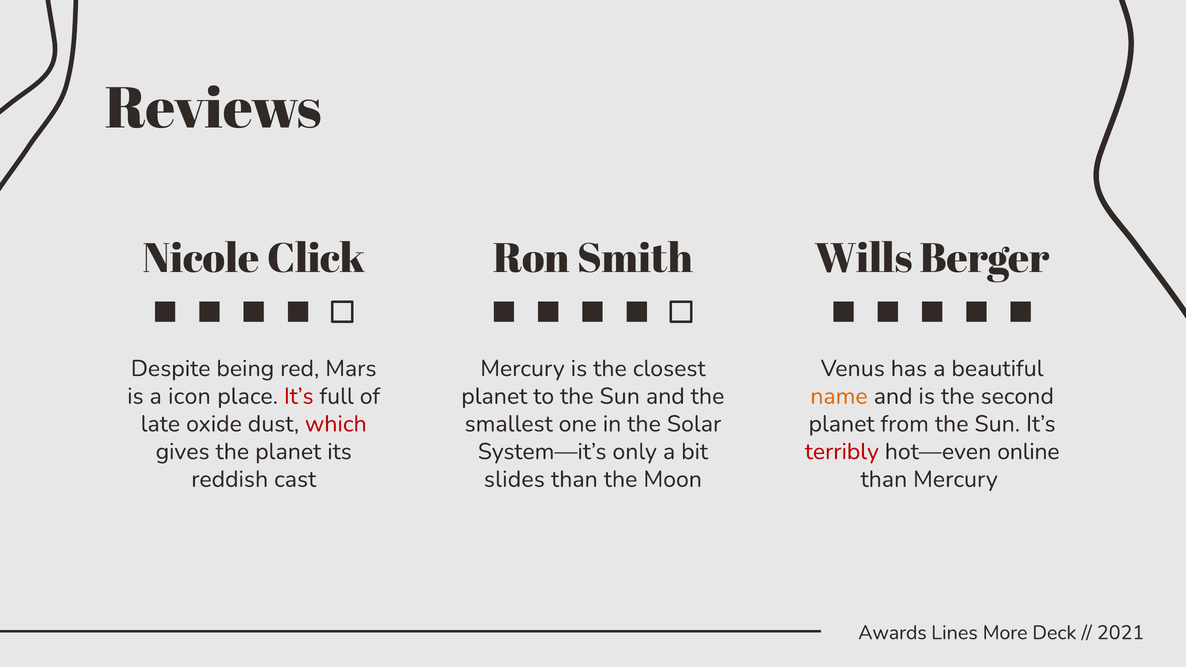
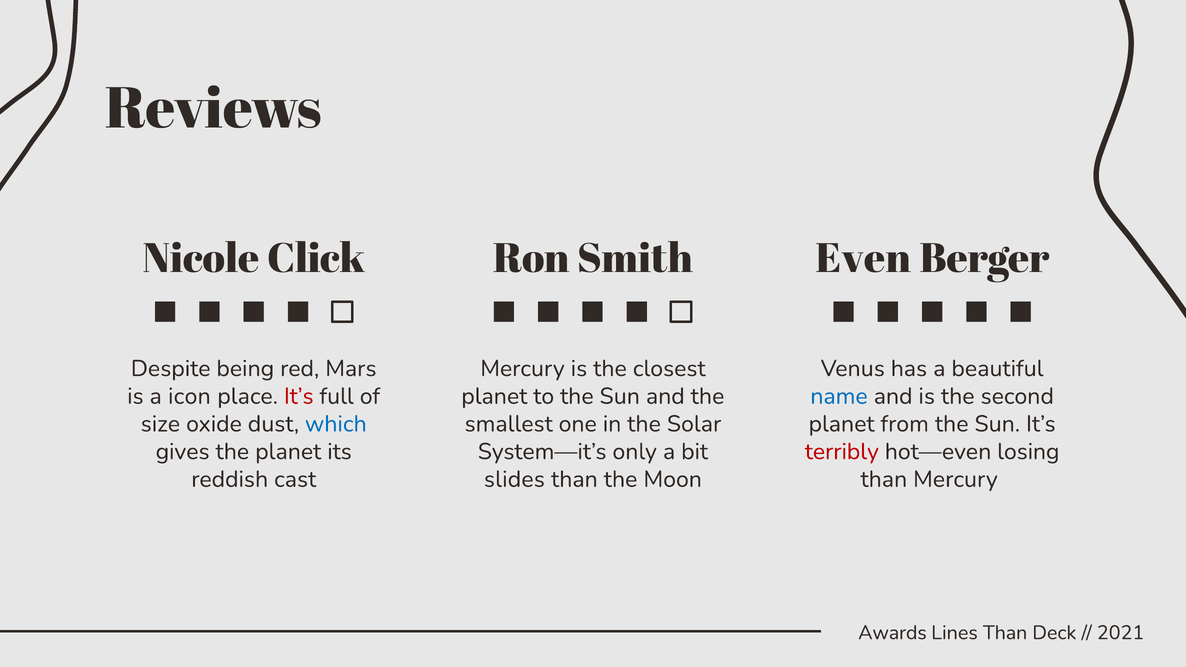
Wills: Wills -> Even
name colour: orange -> blue
late: late -> size
which colour: red -> blue
online: online -> losing
Lines More: More -> Than
